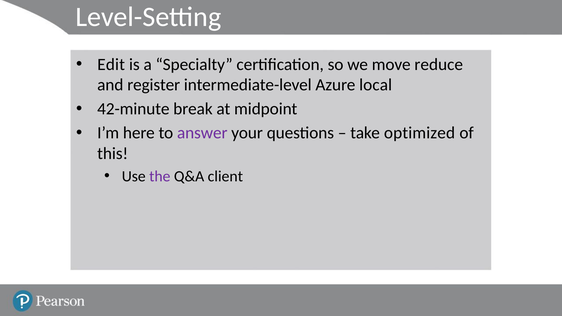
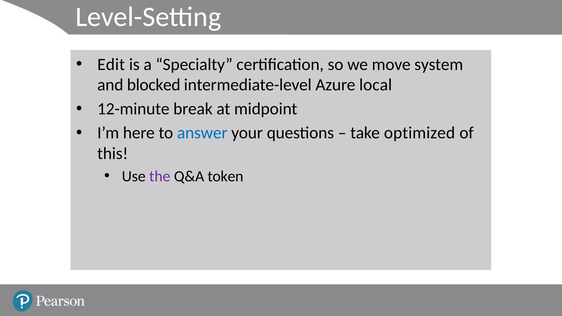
reduce: reduce -> system
register: register -> blocked
42-minute: 42-minute -> 12-minute
answer colour: purple -> blue
client: client -> token
